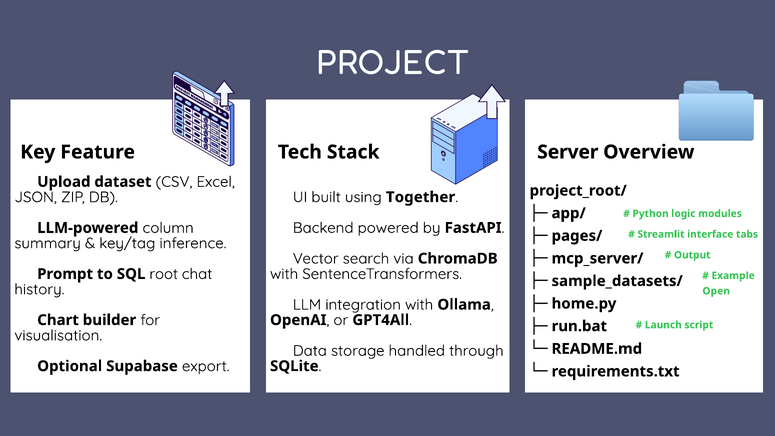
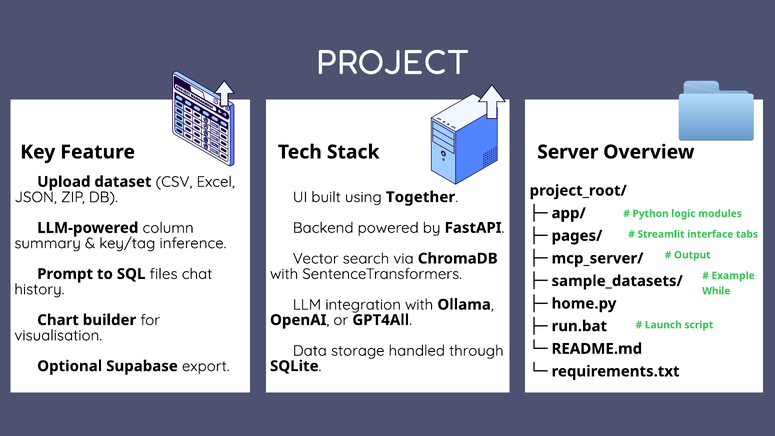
root: root -> files
Open: Open -> While
